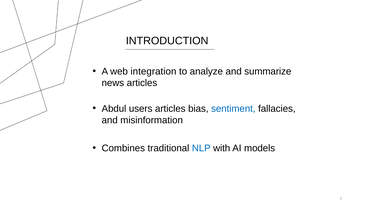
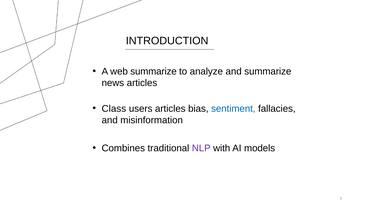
web integration: integration -> summarize
Abdul: Abdul -> Class
NLP colour: blue -> purple
